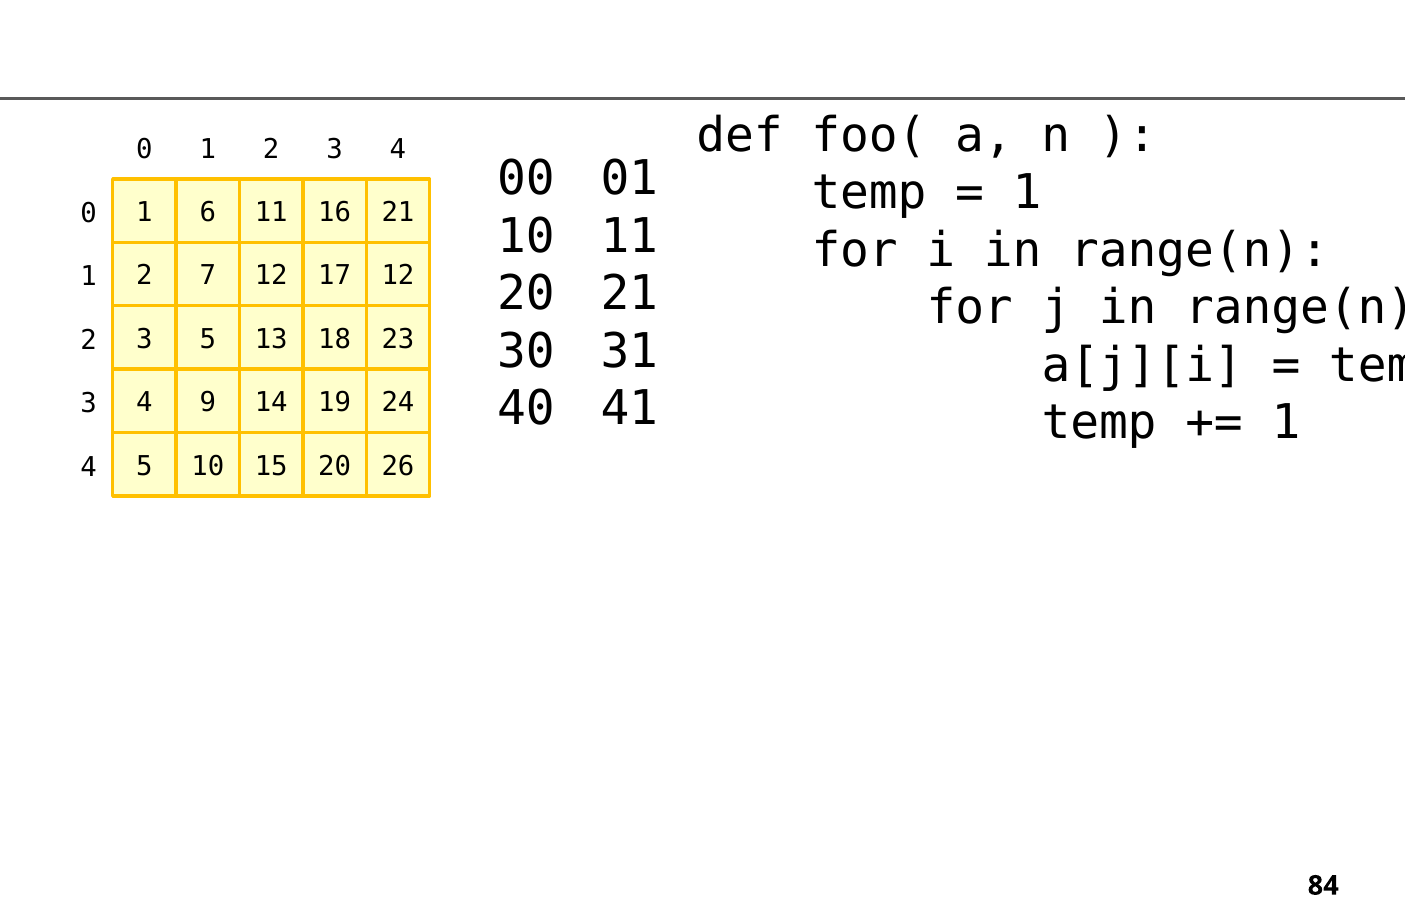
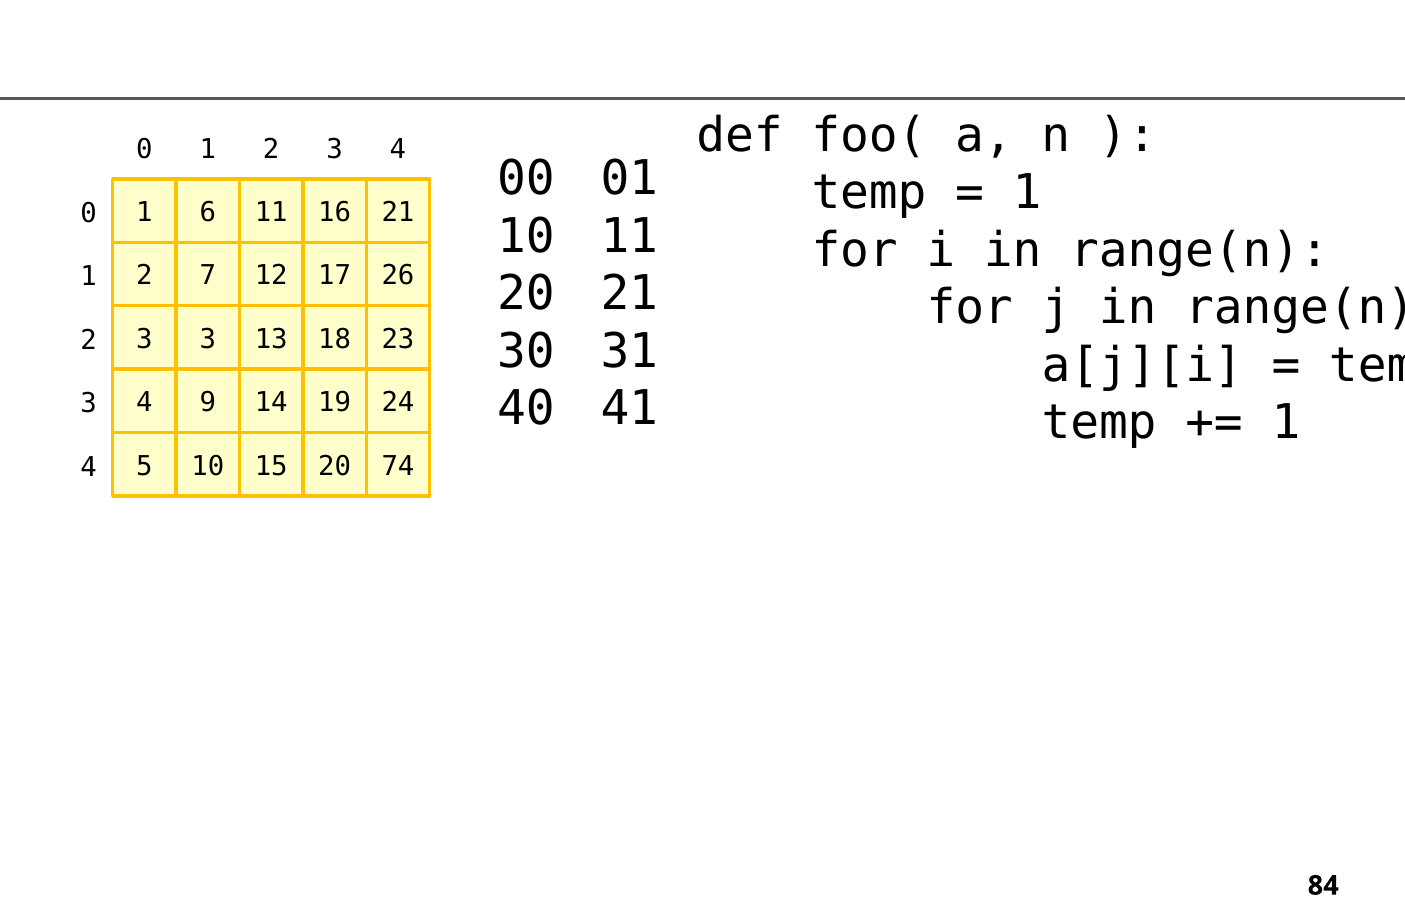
17 12: 12 -> 26
3 5: 5 -> 3
26: 26 -> 74
